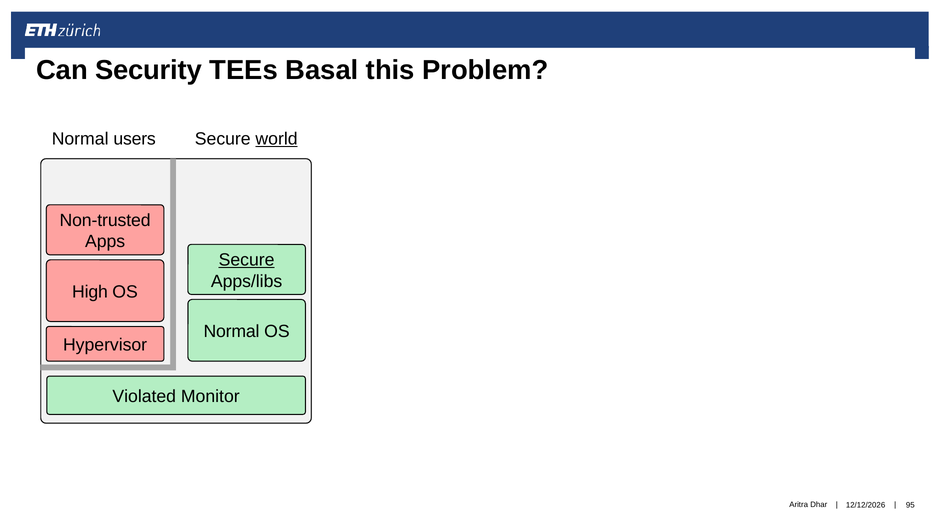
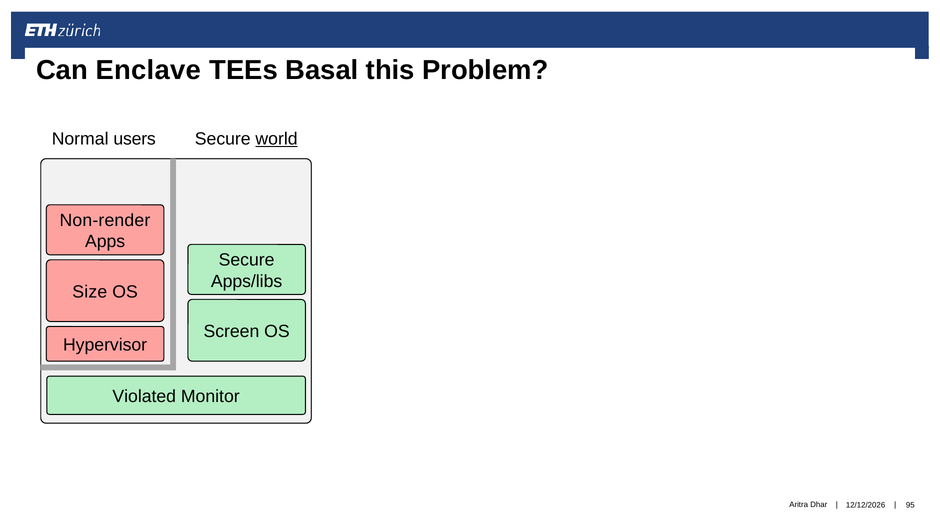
Security: Security -> Enclave
Non-trusted: Non-trusted -> Non-render
Secure at (247, 260) underline: present -> none
High: High -> Size
Normal at (232, 331): Normal -> Screen
